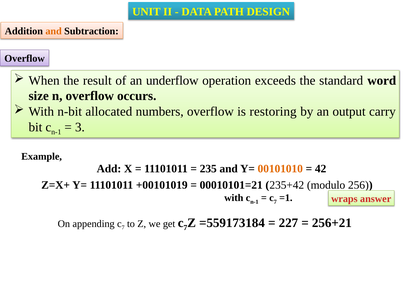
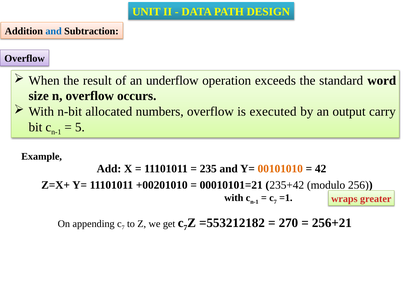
and at (54, 31) colour: orange -> blue
restoring: restoring -> executed
3: 3 -> 5
+00101019: +00101019 -> +00201010
answer: answer -> greater
=559173184: =559173184 -> =553212182
227: 227 -> 270
